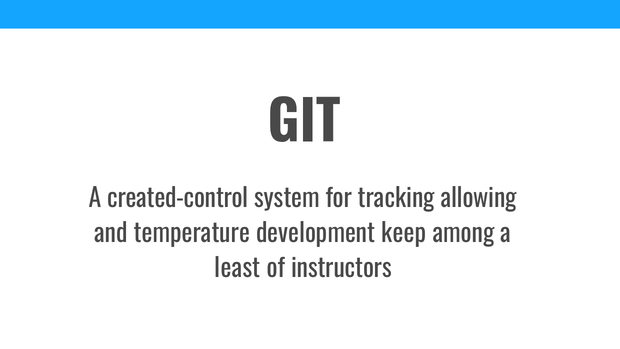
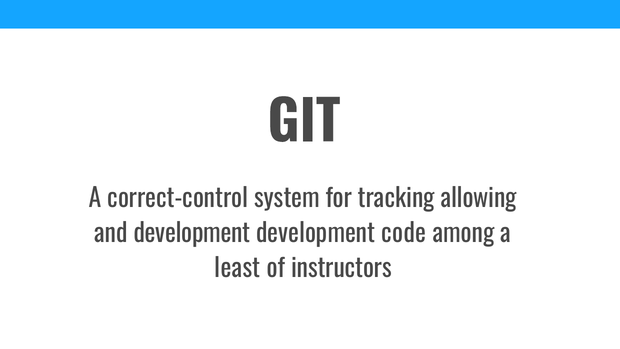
created-control: created-control -> correct-control
and temperature: temperature -> development
keep: keep -> code
